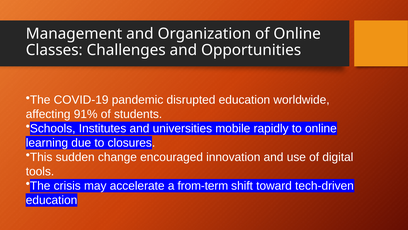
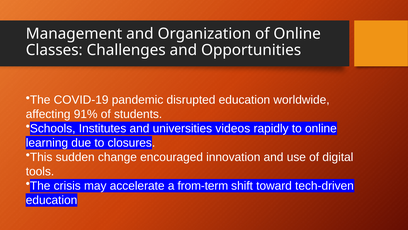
mobile: mobile -> videos
